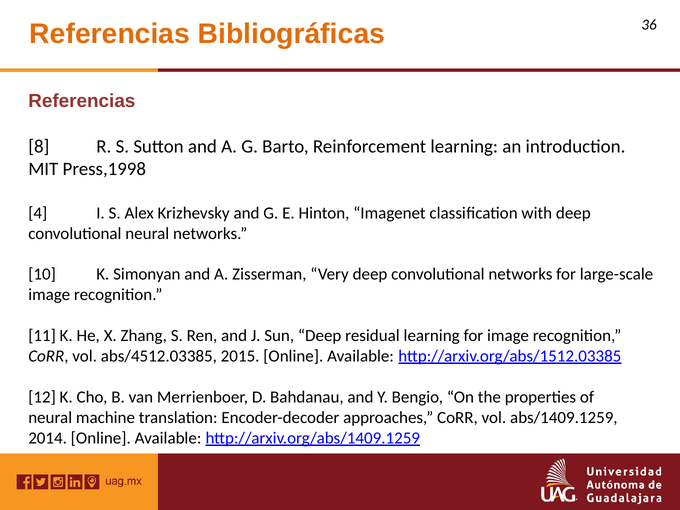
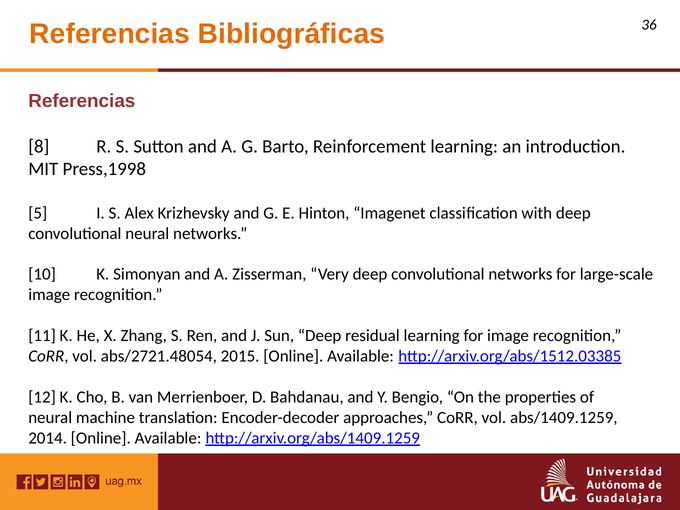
4: 4 -> 5
abs/4512.03385: abs/4512.03385 -> abs/2721.48054
